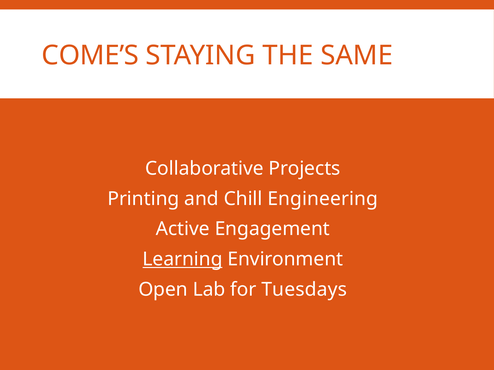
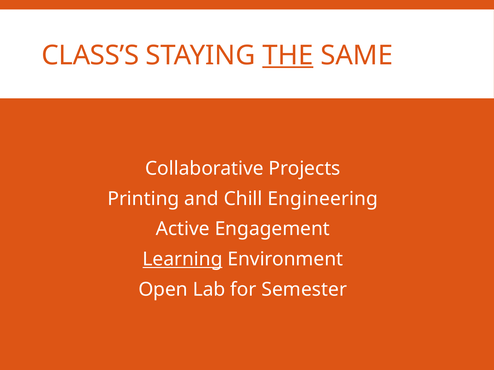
COME’S: COME’S -> CLASS’S
THE underline: none -> present
Tuesdays: Tuesdays -> Semester
